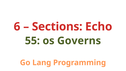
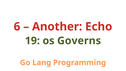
Sections: Sections -> Another
55: 55 -> 19
